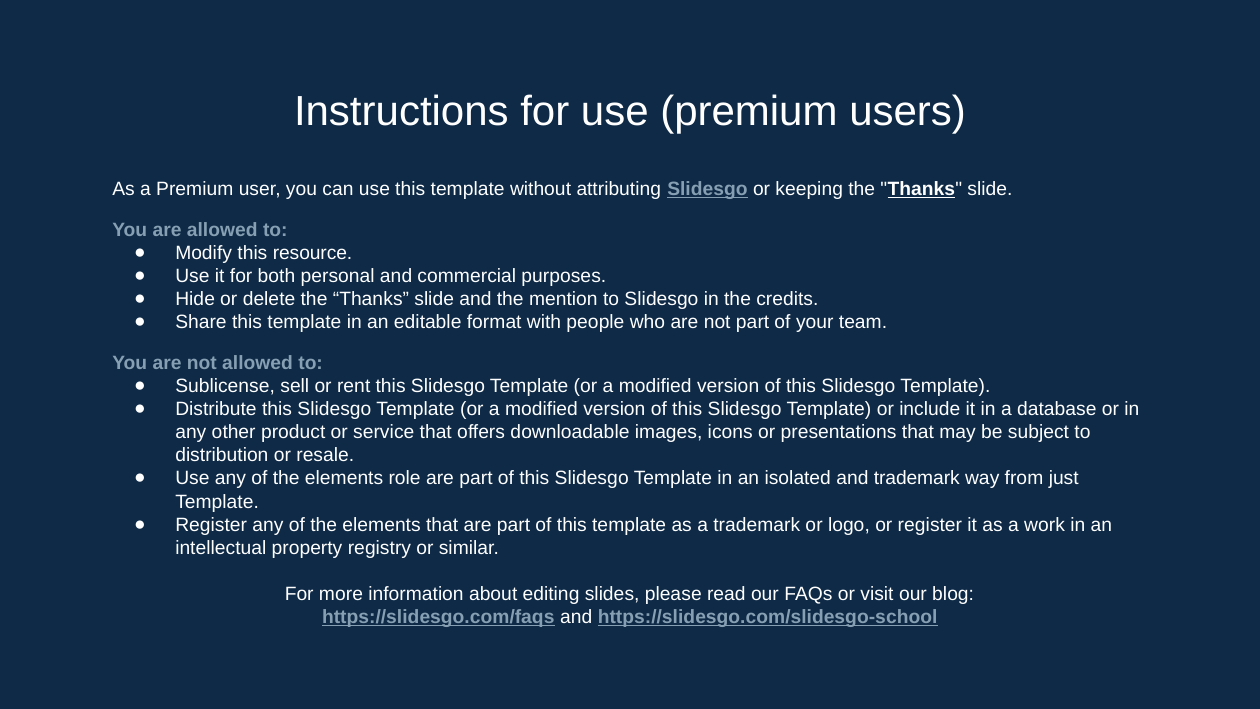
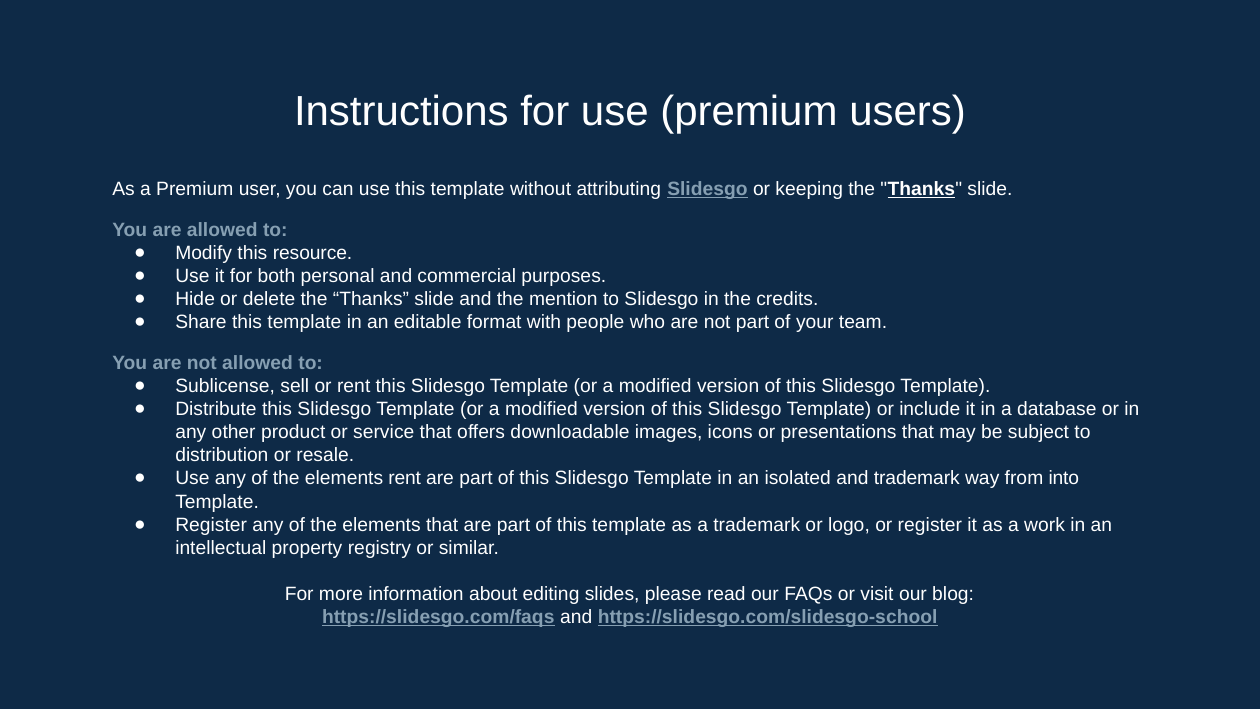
elements role: role -> rent
just: just -> into
